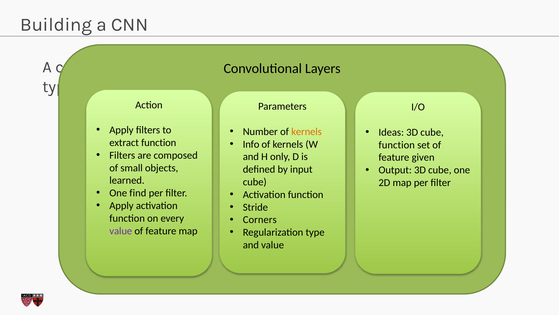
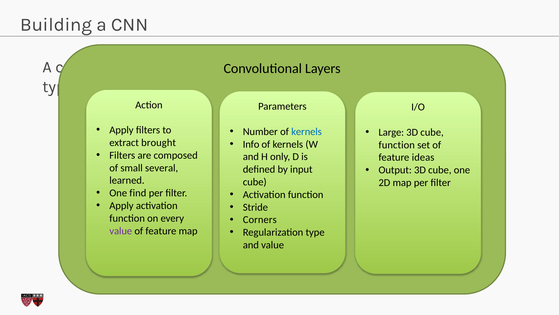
kernels at (307, 131) colour: orange -> blue
Ideas: Ideas -> Large
extract function: function -> brought
given: given -> ideas
objects: objects -> several
